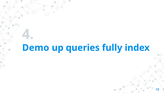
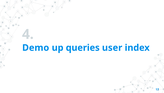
fully: fully -> user
